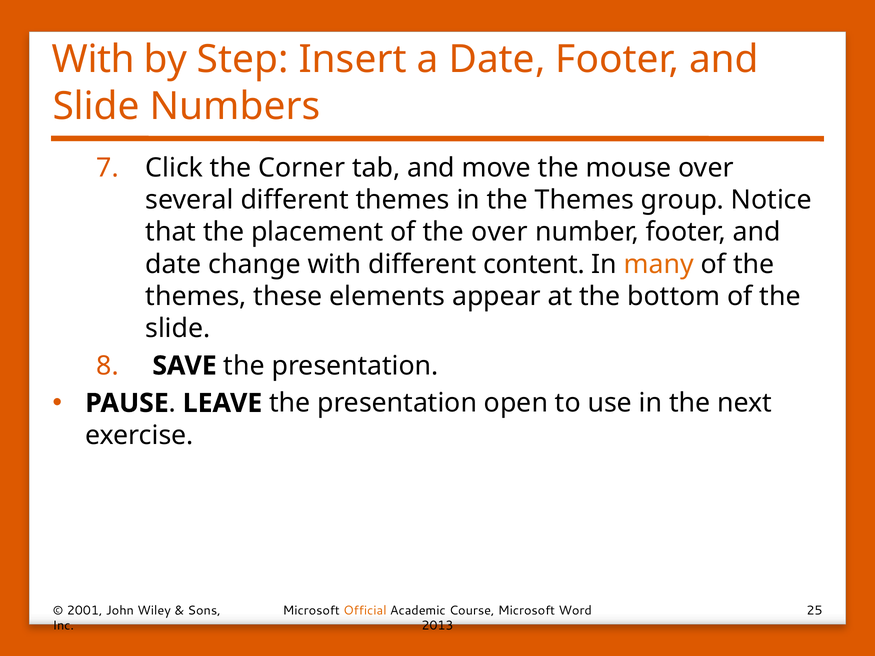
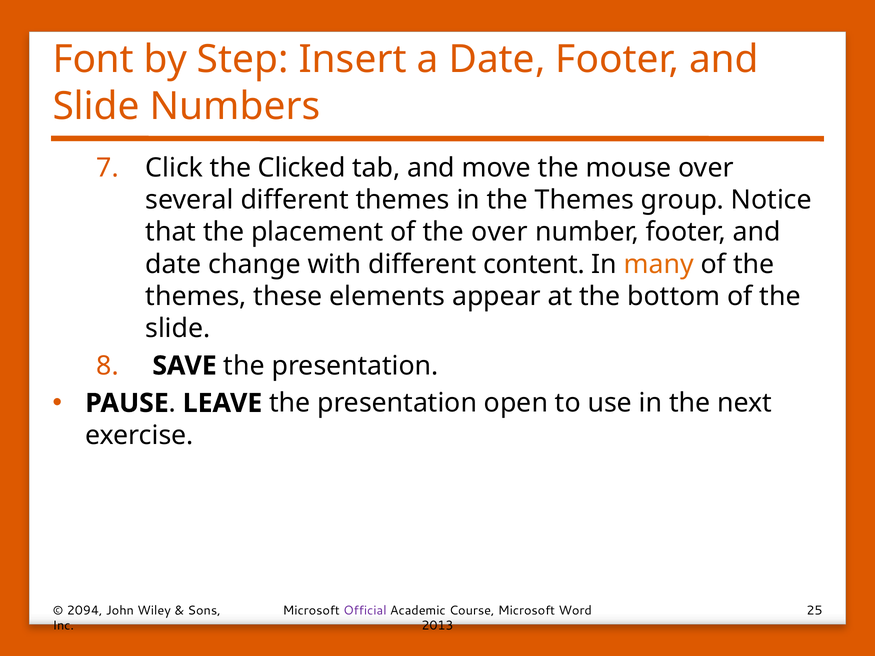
With at (93, 60): With -> Font
Corner: Corner -> Clicked
2001: 2001 -> 2094
Official colour: orange -> purple
